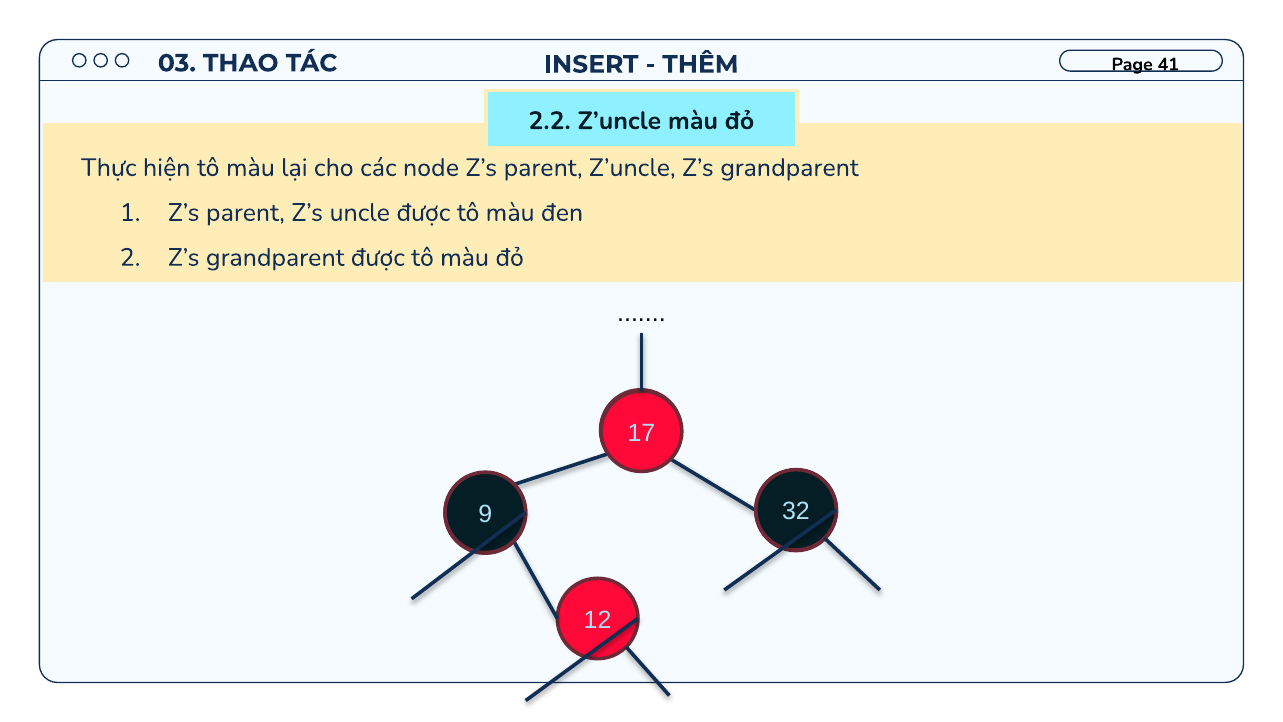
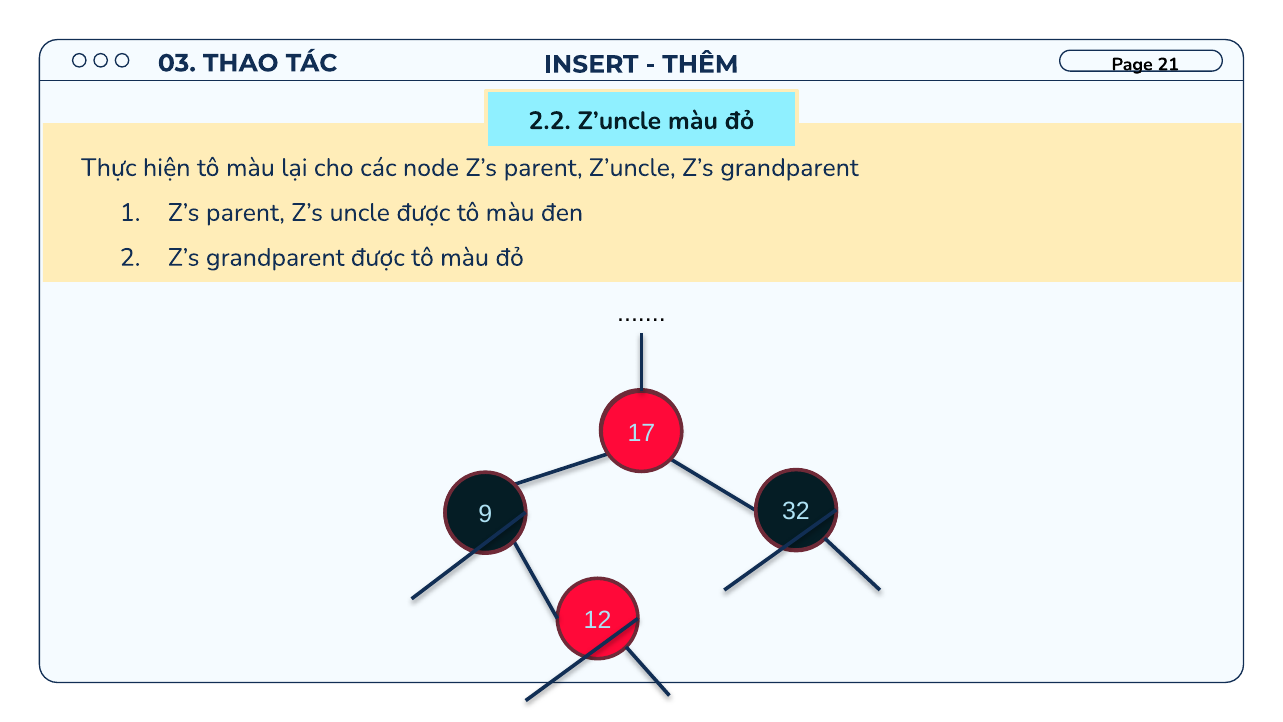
41: 41 -> 21
